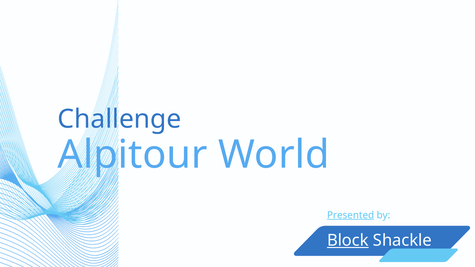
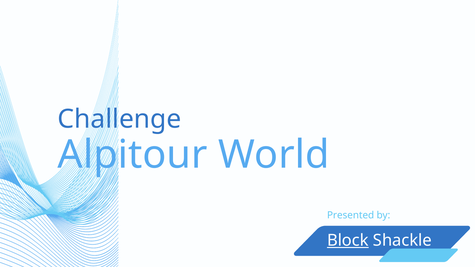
Presented underline: present -> none
